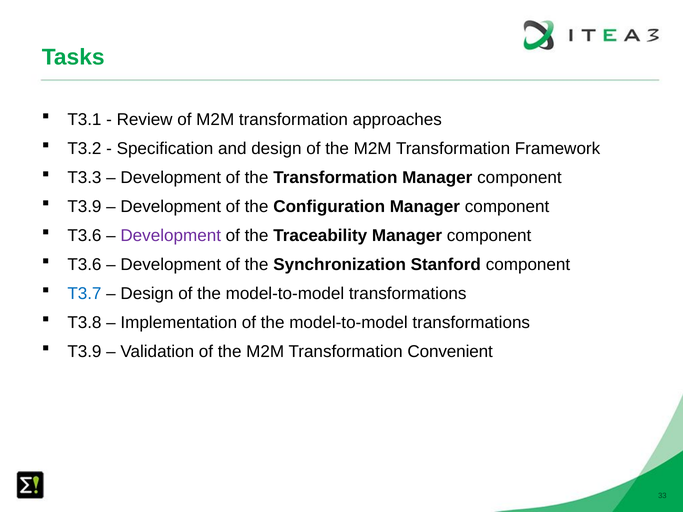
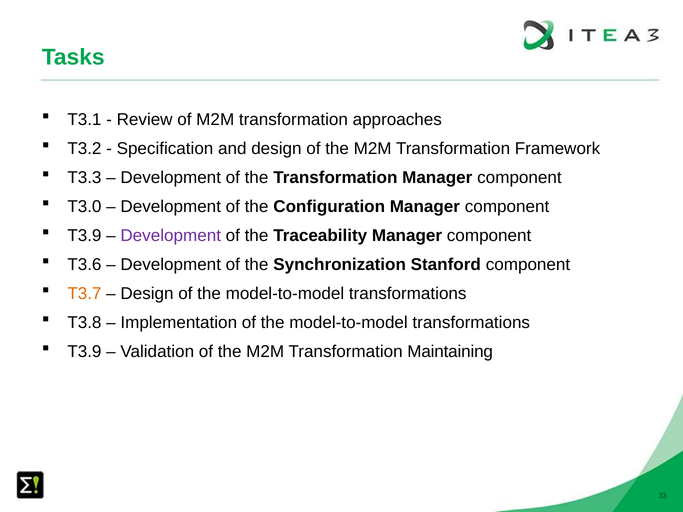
T3.9 at (84, 206): T3.9 -> T3.0
T3.6 at (84, 236): T3.6 -> T3.9
T3.7 colour: blue -> orange
Convenient: Convenient -> Maintaining
